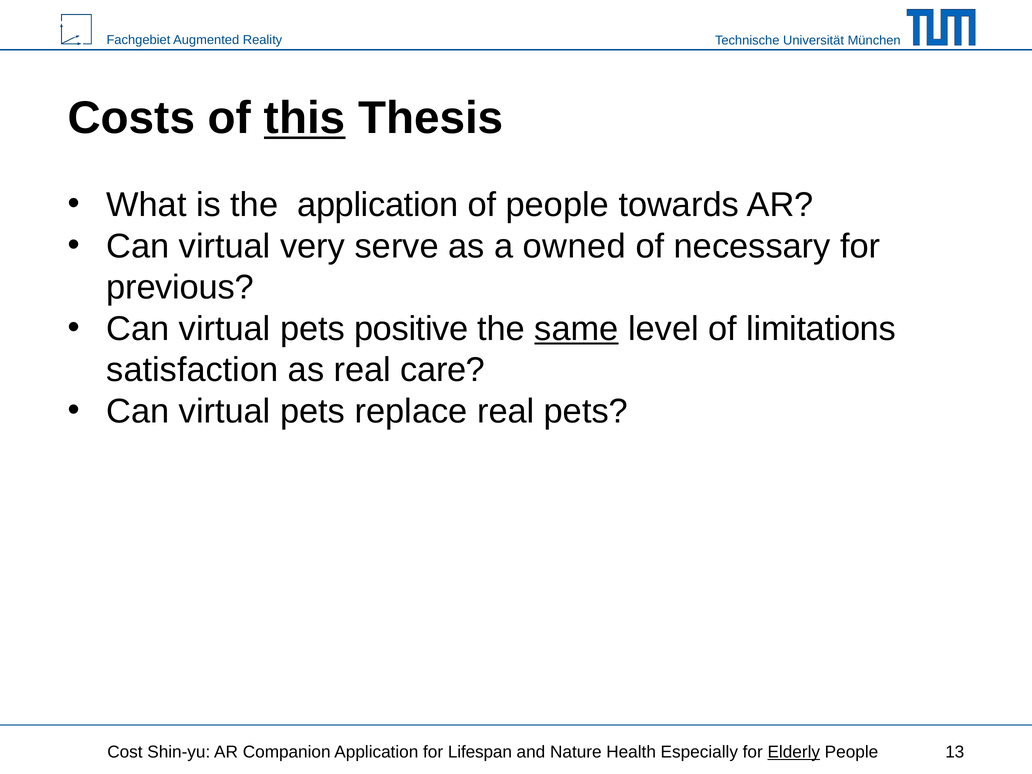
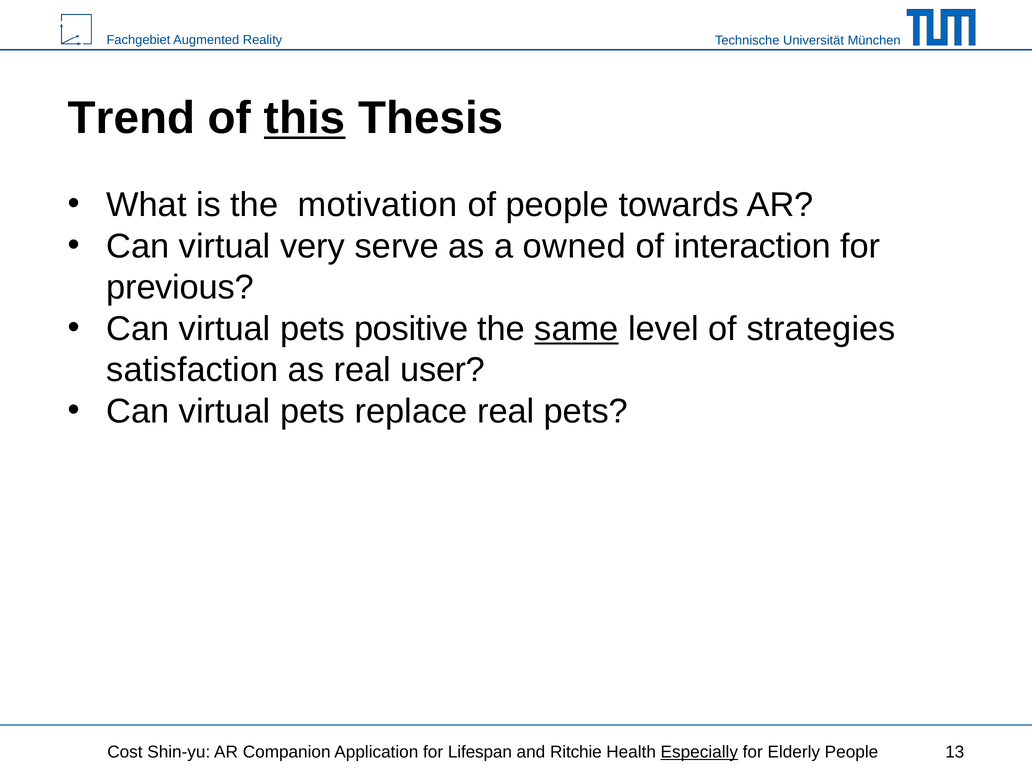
Costs: Costs -> Trend
the application: application -> motivation
necessary: necessary -> interaction
limitations: limitations -> strategies
care: care -> user
Nature: Nature -> Ritchie
Especially underline: none -> present
Elderly underline: present -> none
